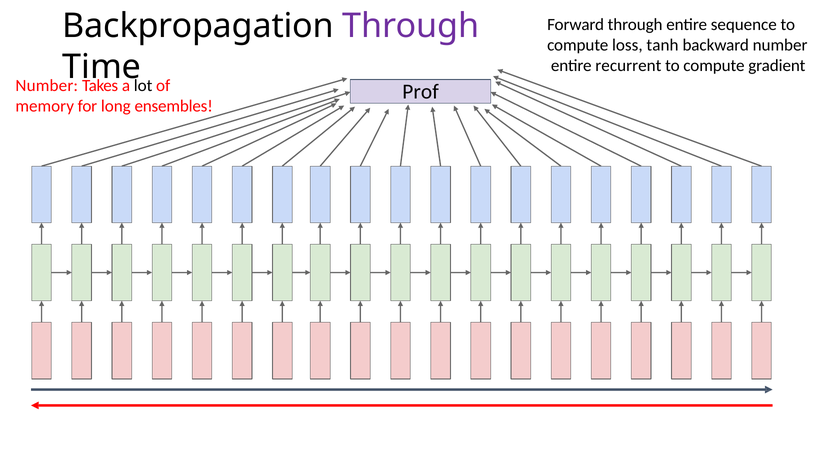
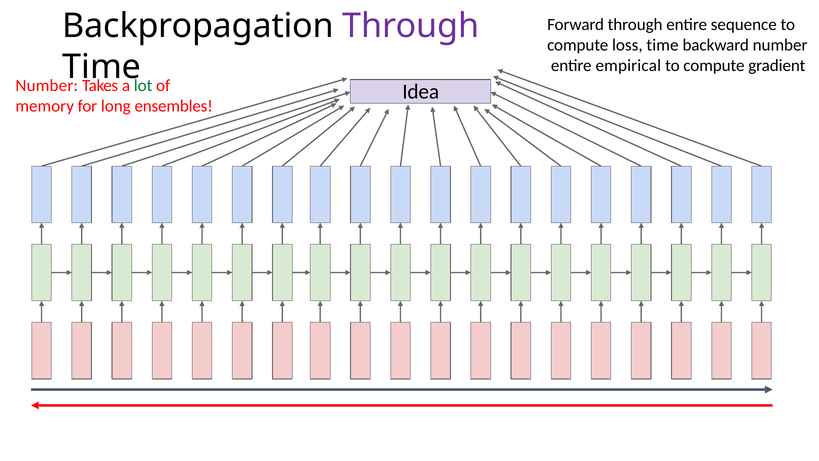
loss tanh: tanh -> time
recurrent: recurrent -> empirical
lot colour: black -> green
Prof: Prof -> Idea
